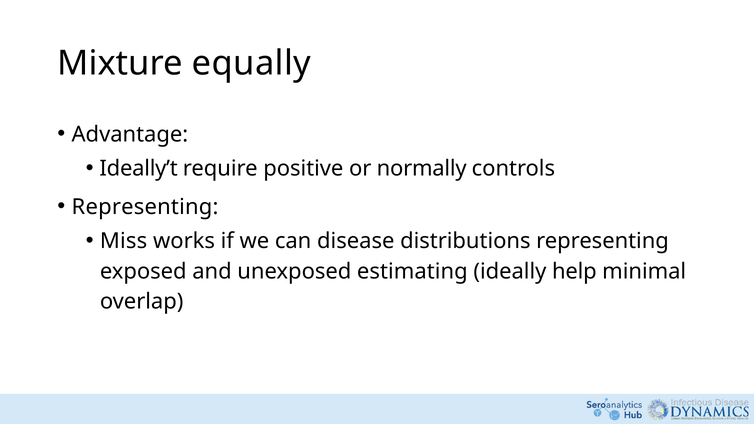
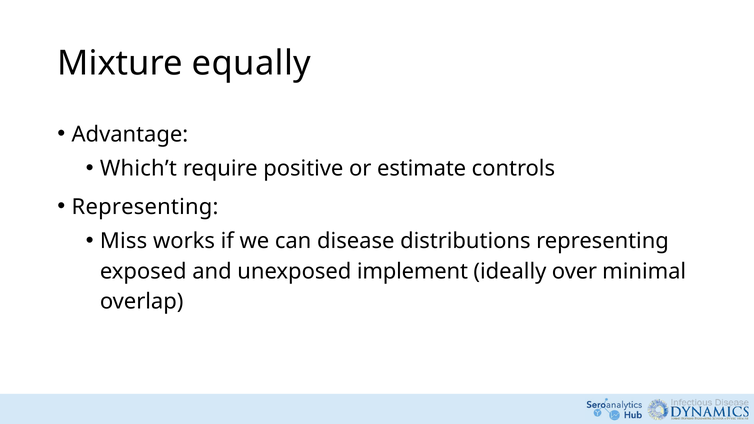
Ideally’t: Ideally’t -> Which’t
normally: normally -> estimate
estimating: estimating -> implement
help: help -> over
